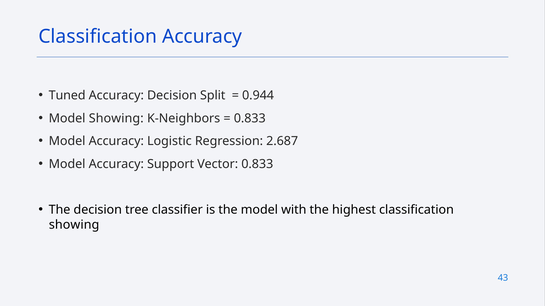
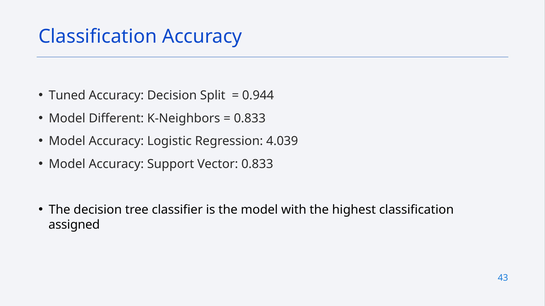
Model Showing: Showing -> Different
2.687: 2.687 -> 4.039
showing at (74, 225): showing -> assigned
